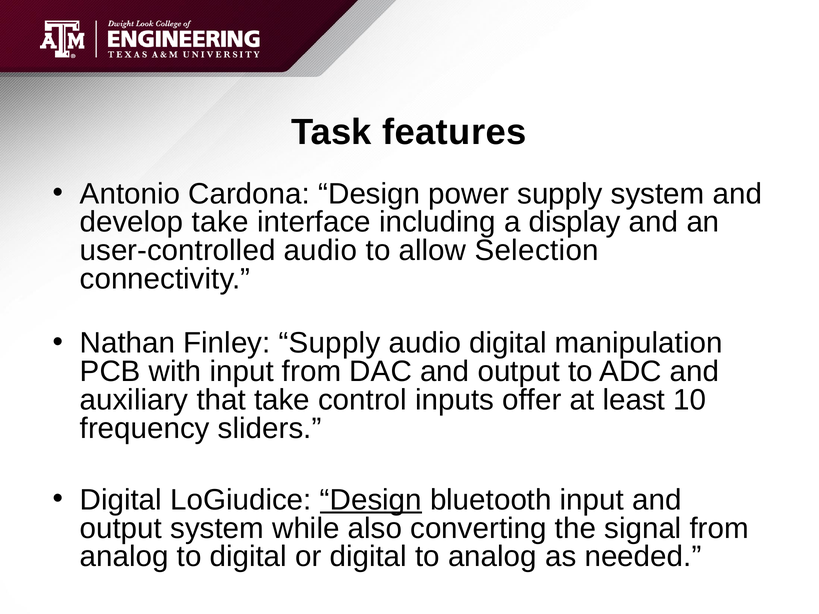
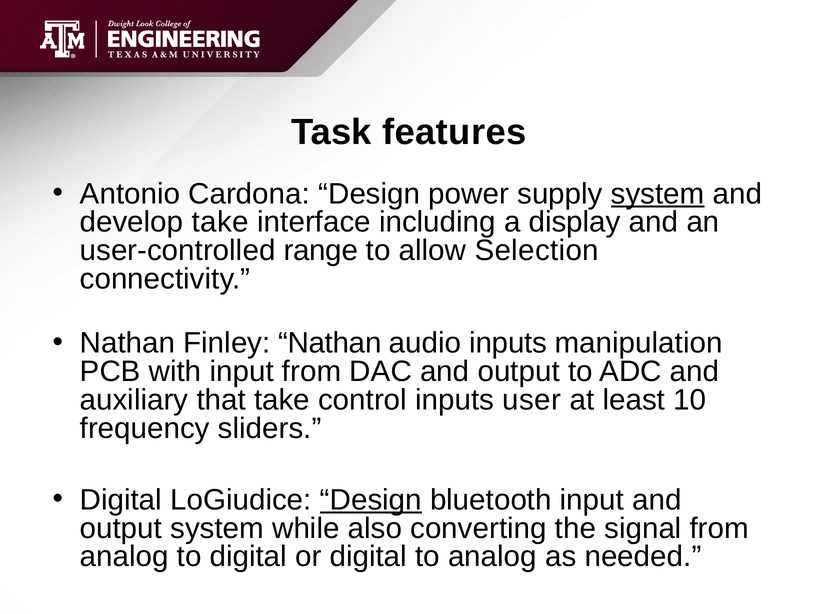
system at (658, 194) underline: none -> present
user-controlled audio: audio -> range
Finley Supply: Supply -> Nathan
audio digital: digital -> inputs
offer: offer -> user
